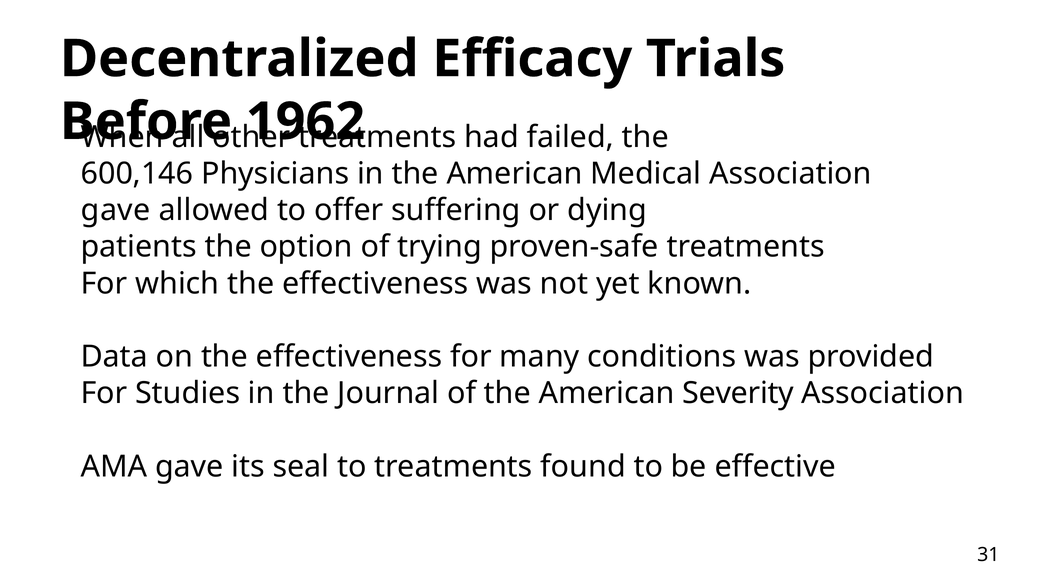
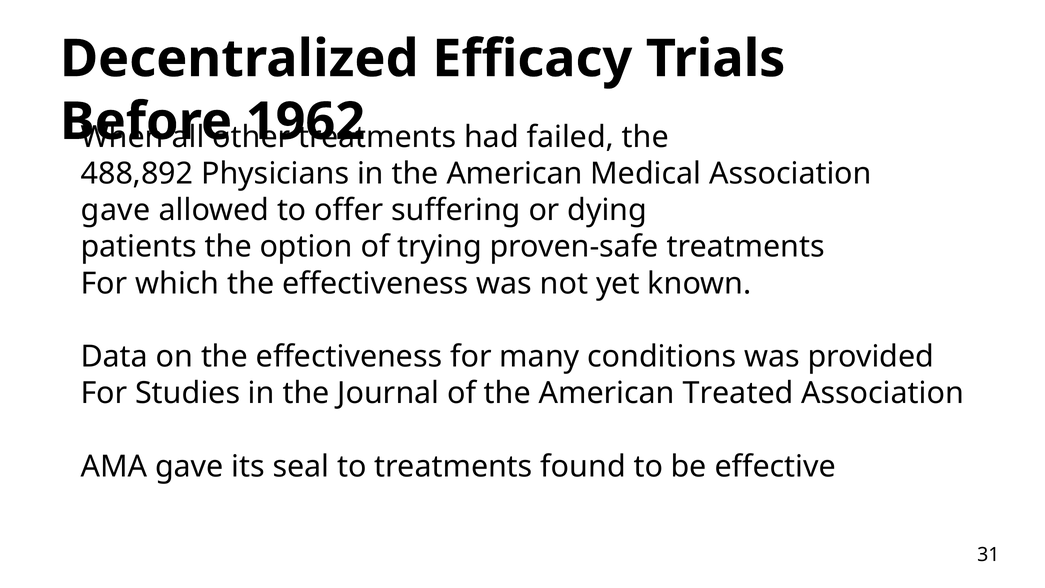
600,146: 600,146 -> 488,892
Severity: Severity -> Treated
